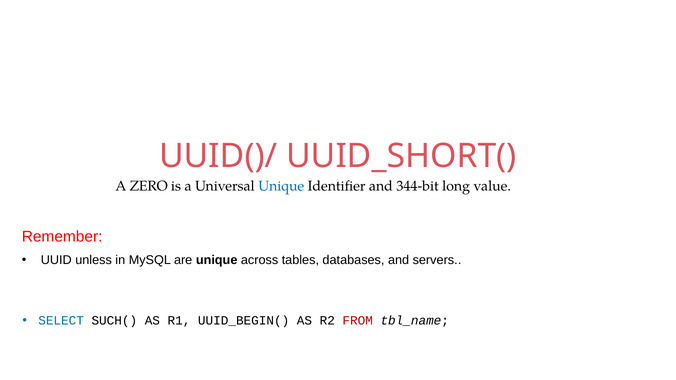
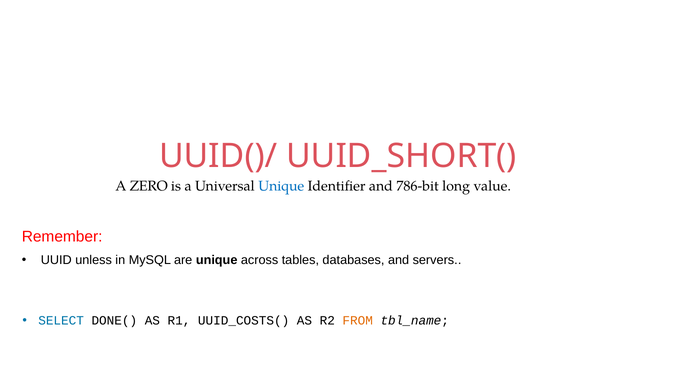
344-bit: 344-bit -> 786-bit
SUCH(: SUCH( -> DONE(
UUID_BEGIN(: UUID_BEGIN( -> UUID_COSTS(
FROM colour: red -> orange
